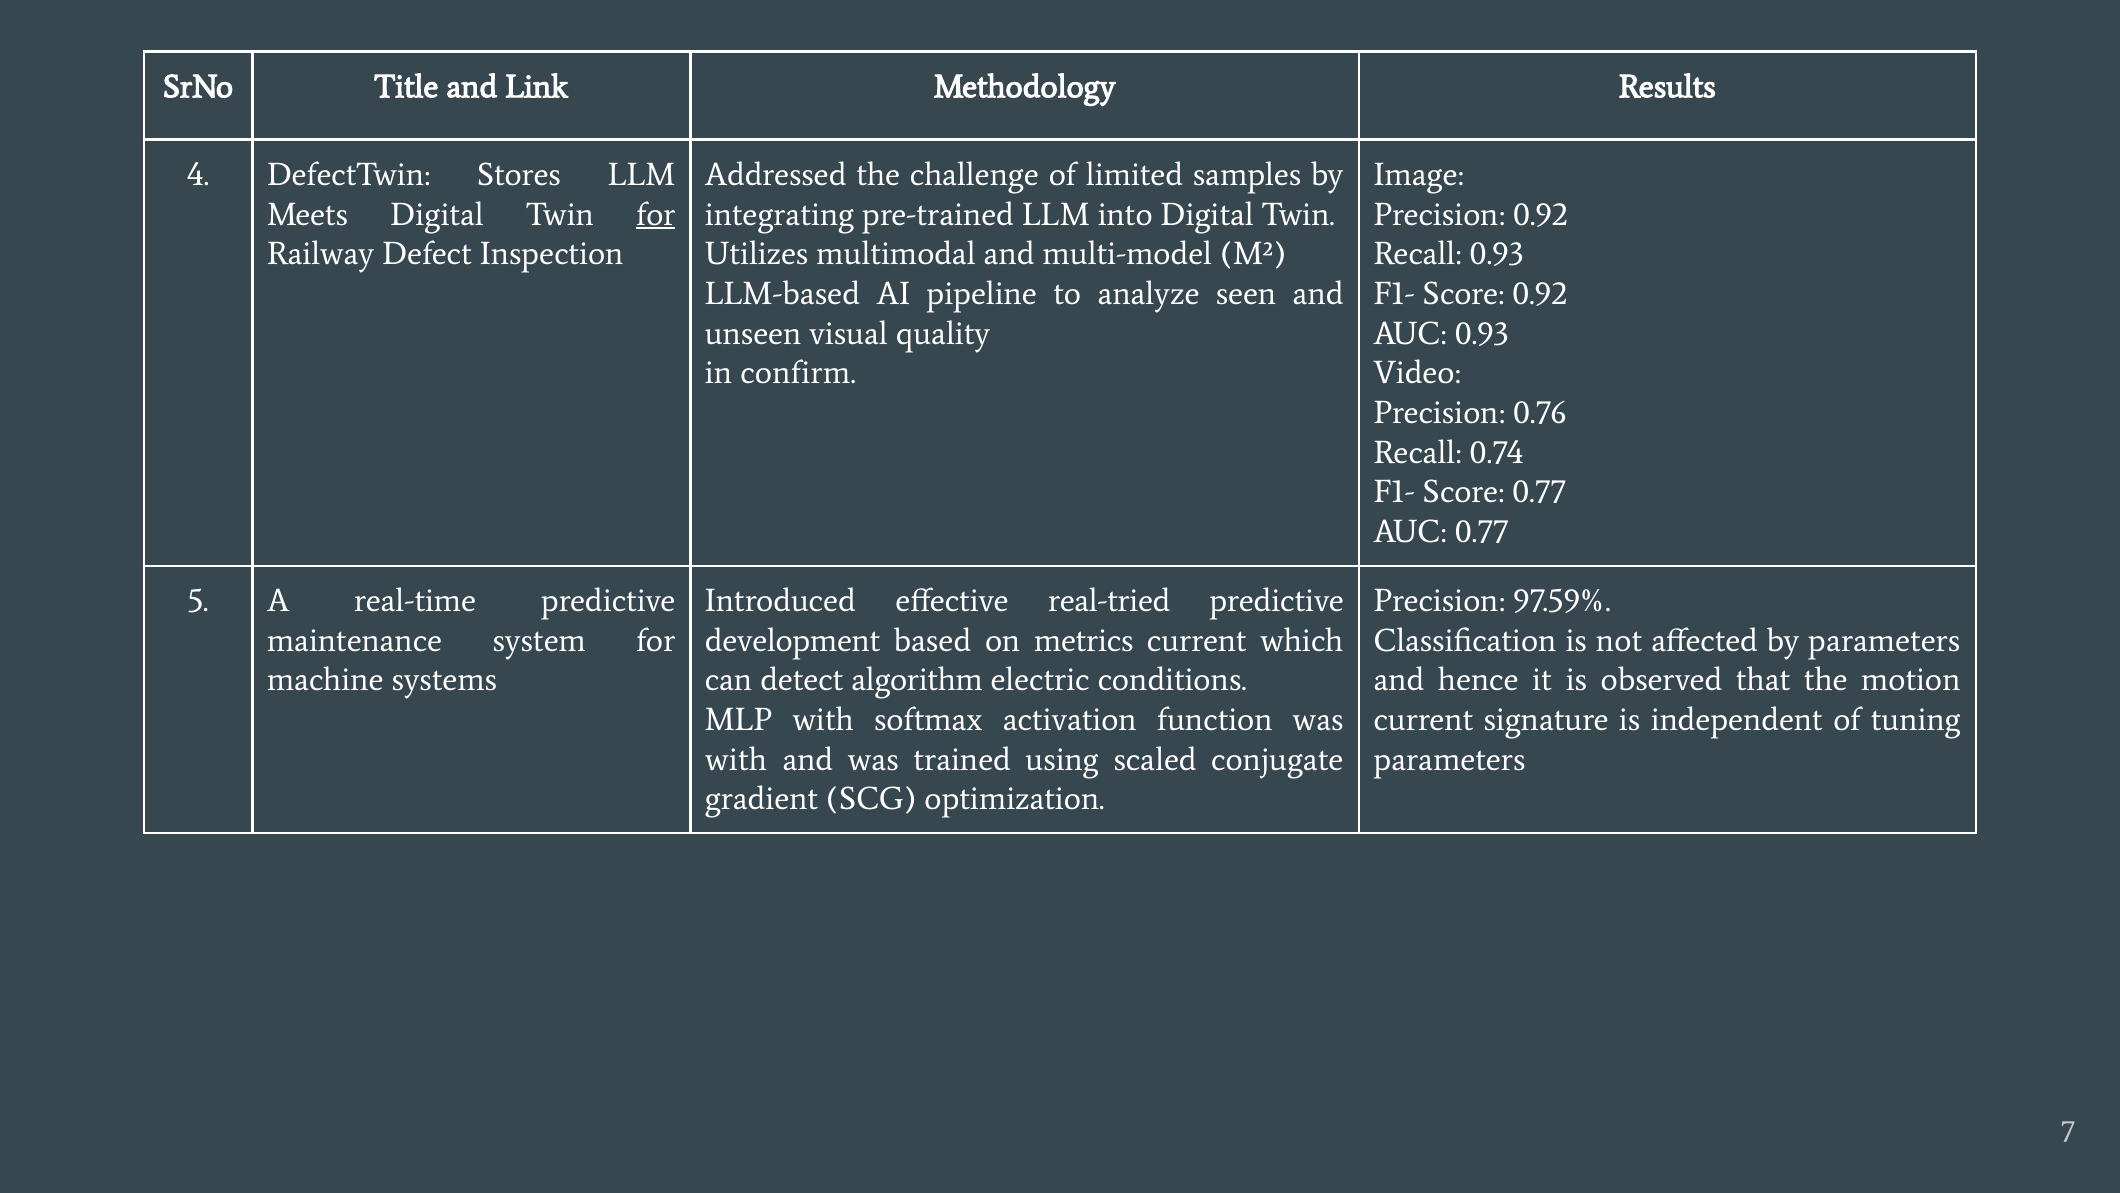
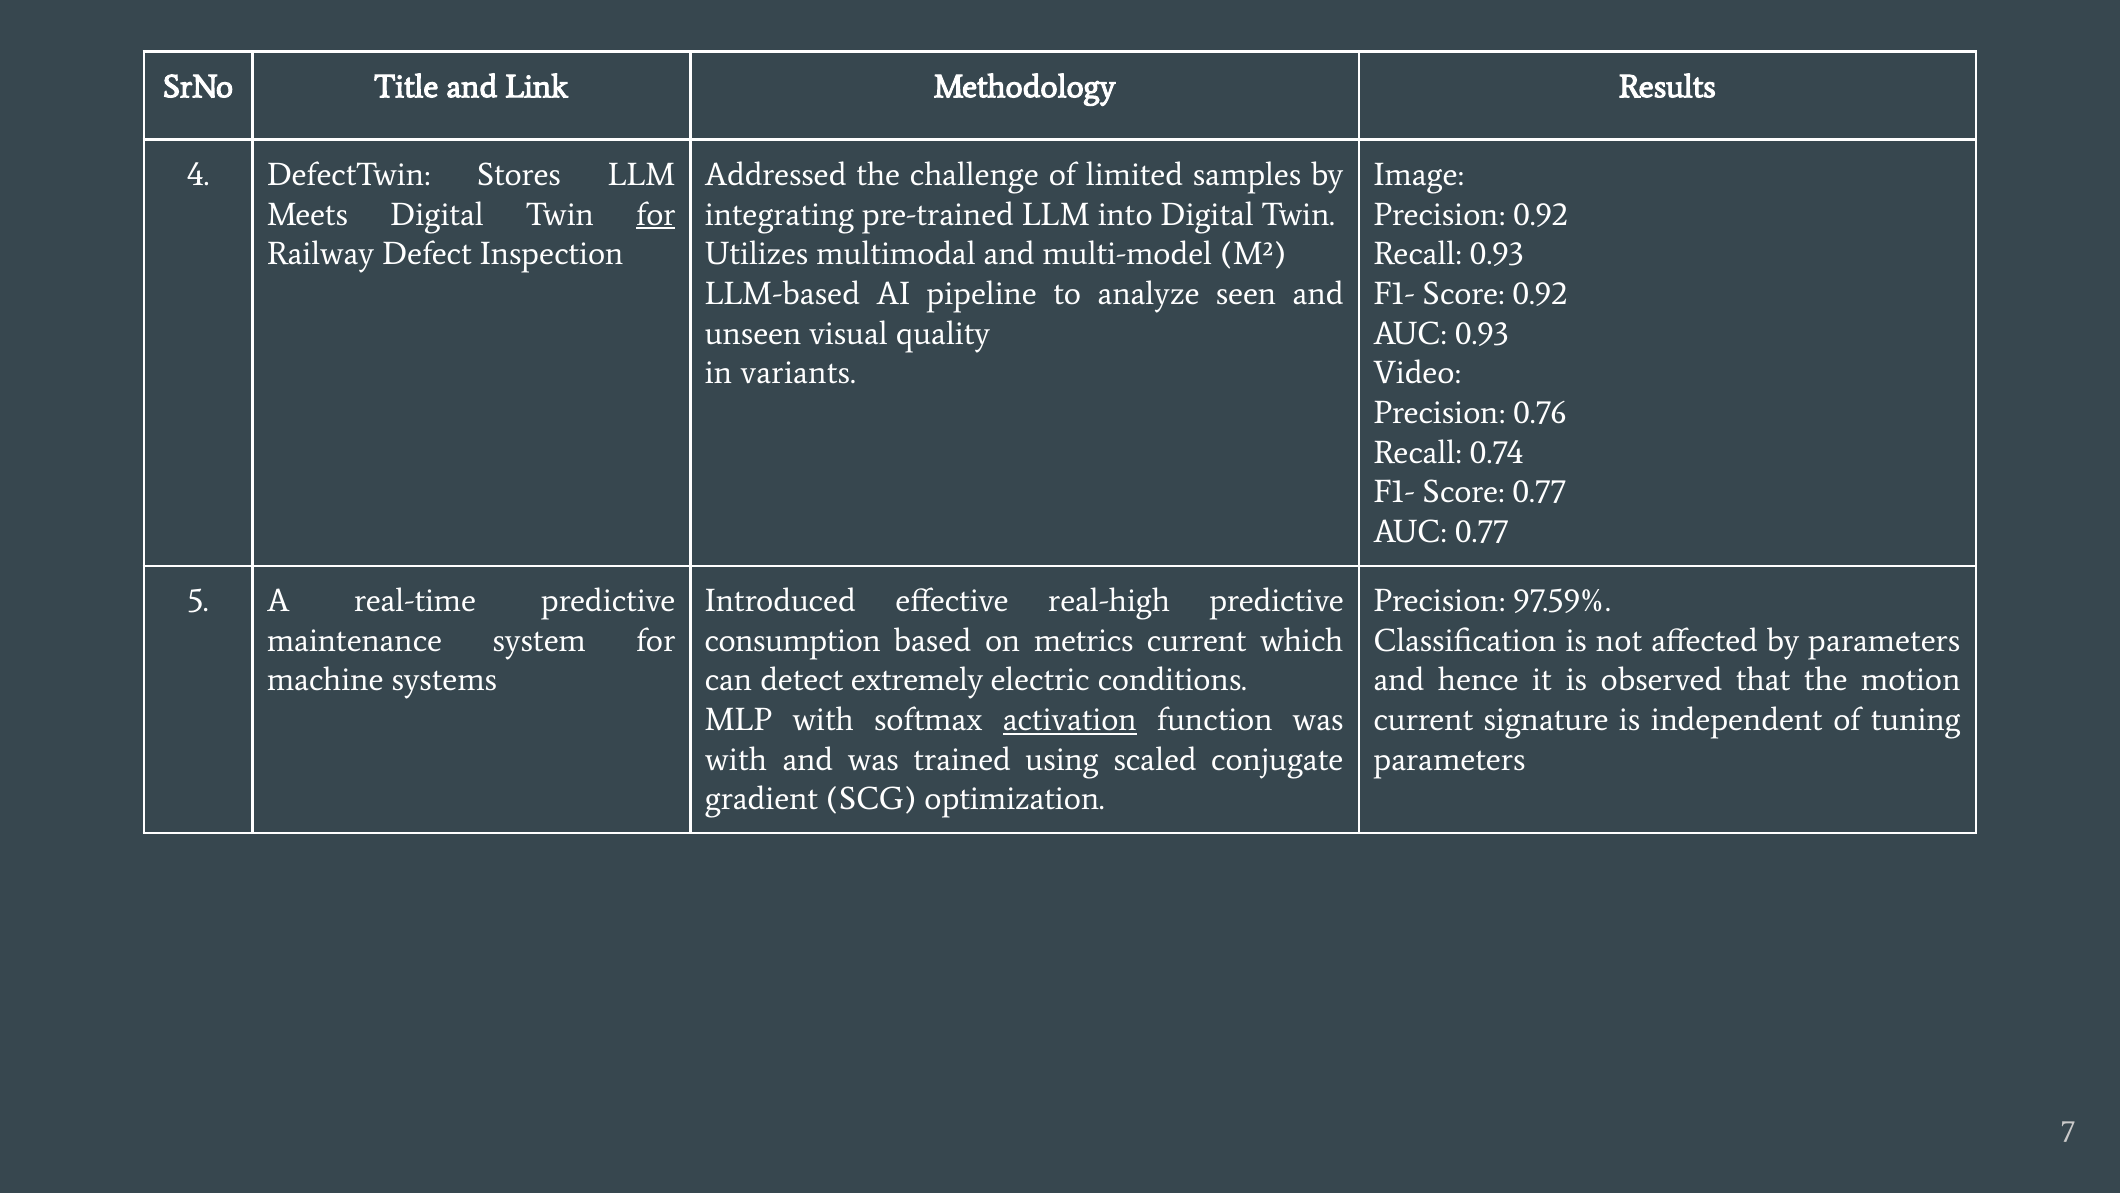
confirm: confirm -> variants
real-tried: real-tried -> real-high
development: development -> consumption
algorithm: algorithm -> extremely
activation underline: none -> present
